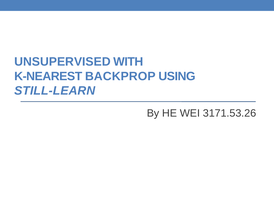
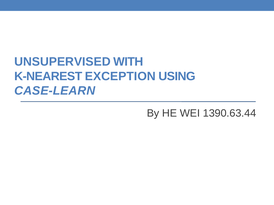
BACKPROP: BACKPROP -> EXCEPTION
STILL-LEARN: STILL-LEARN -> CASE-LEARN
3171.53.26: 3171.53.26 -> 1390.63.44
